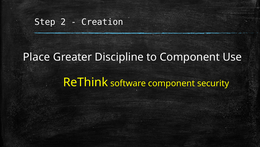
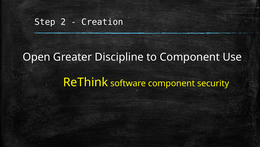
Place: Place -> Open
